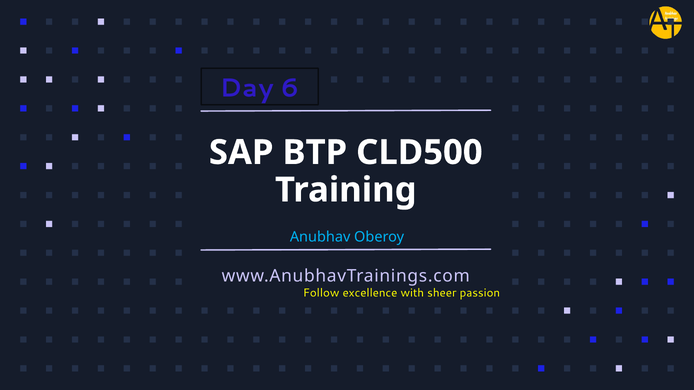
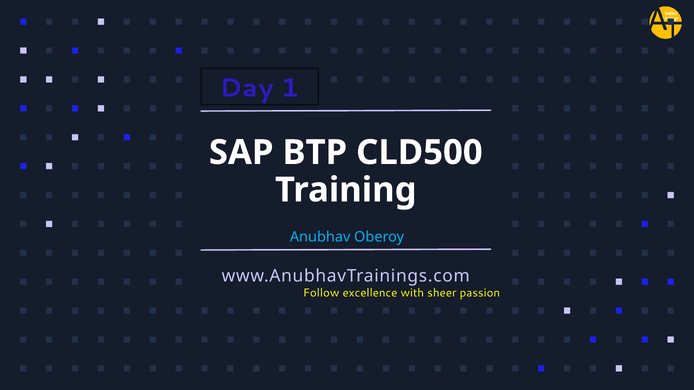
6: 6 -> 1
